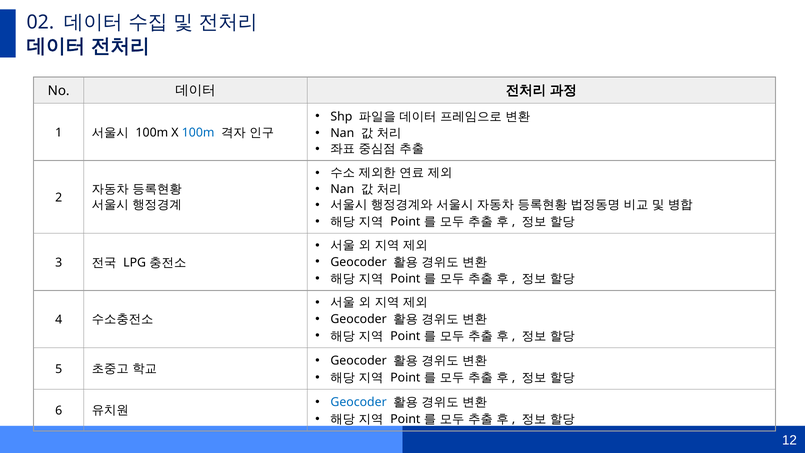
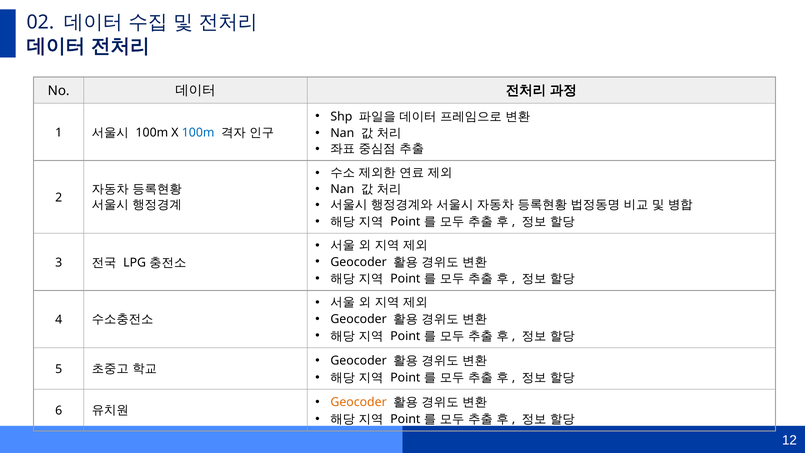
Geocoder at (359, 402) colour: blue -> orange
